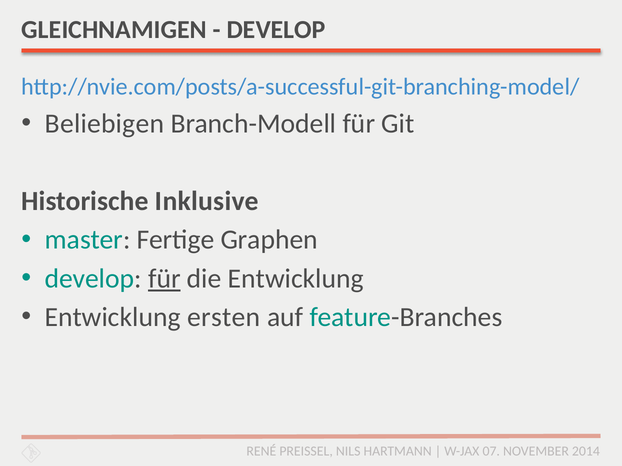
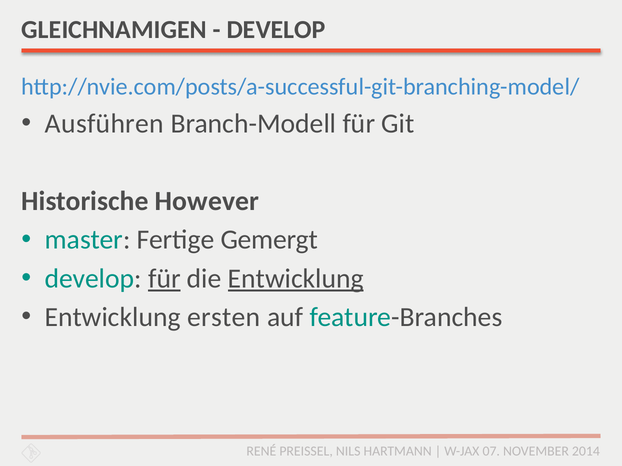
Beliebigen: Beliebigen -> Ausführen
Inklusive: Inklusive -> However
Graphen: Graphen -> Gemergt
Entwicklung at (296, 279) underline: none -> present
